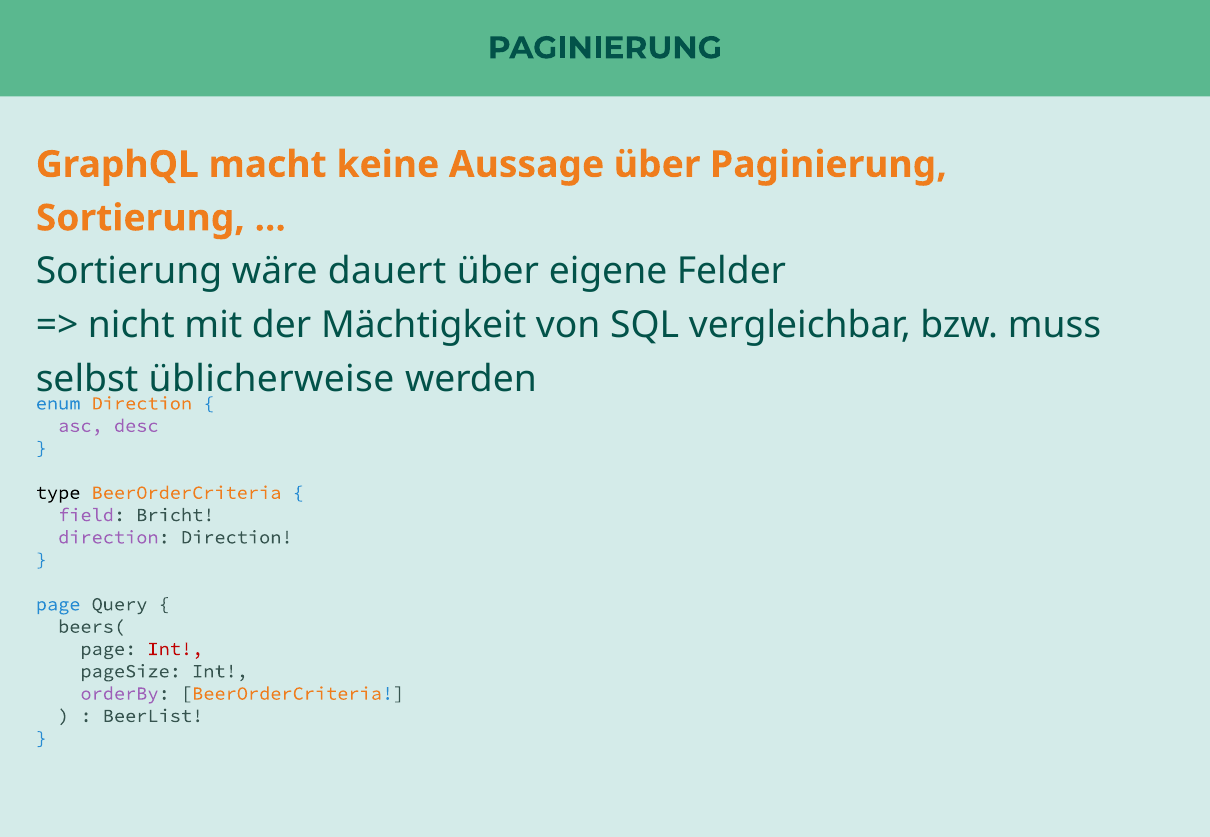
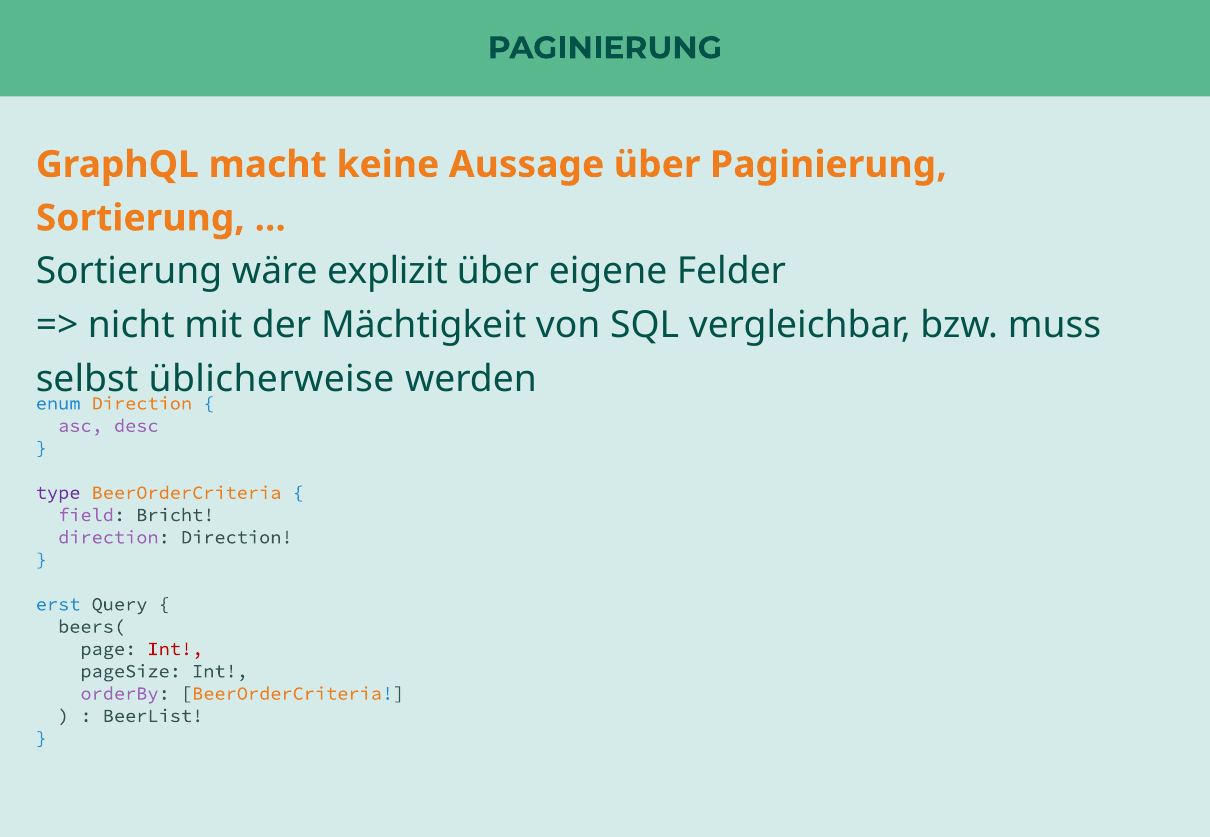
dauert: dauert -> explizit
type colour: black -> purple
page at (58, 605): page -> erst
